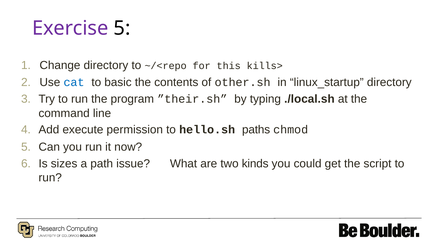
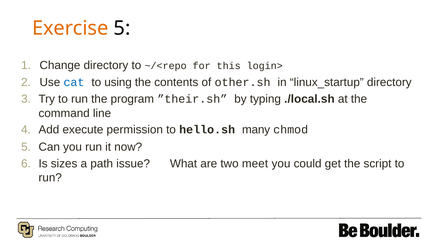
Exercise colour: purple -> orange
kills>: kills> -> login>
basic: basic -> using
paths: paths -> many
kinds: kinds -> meet
